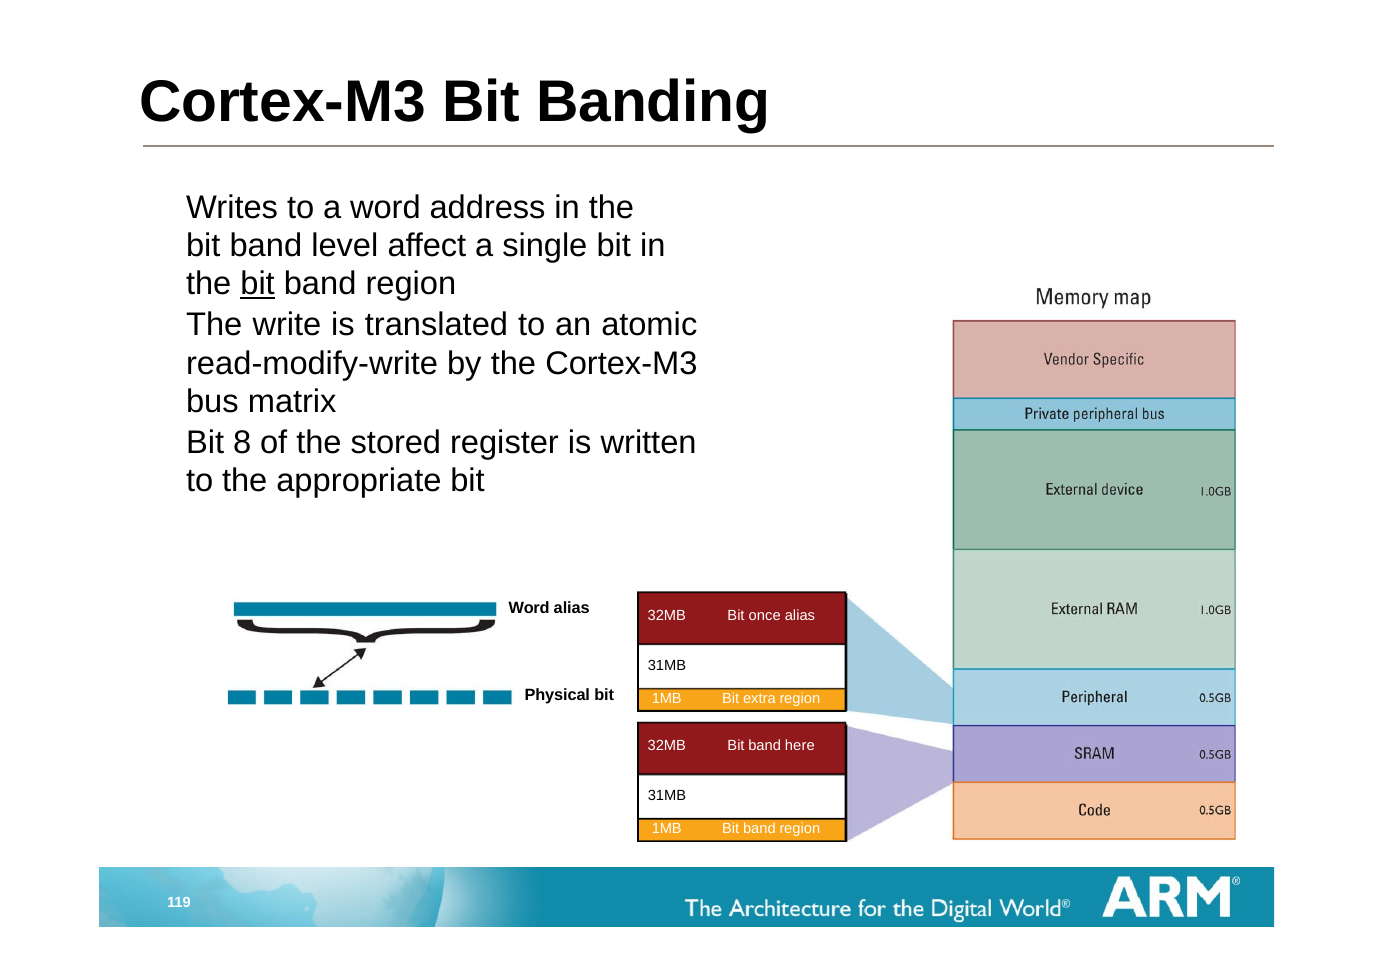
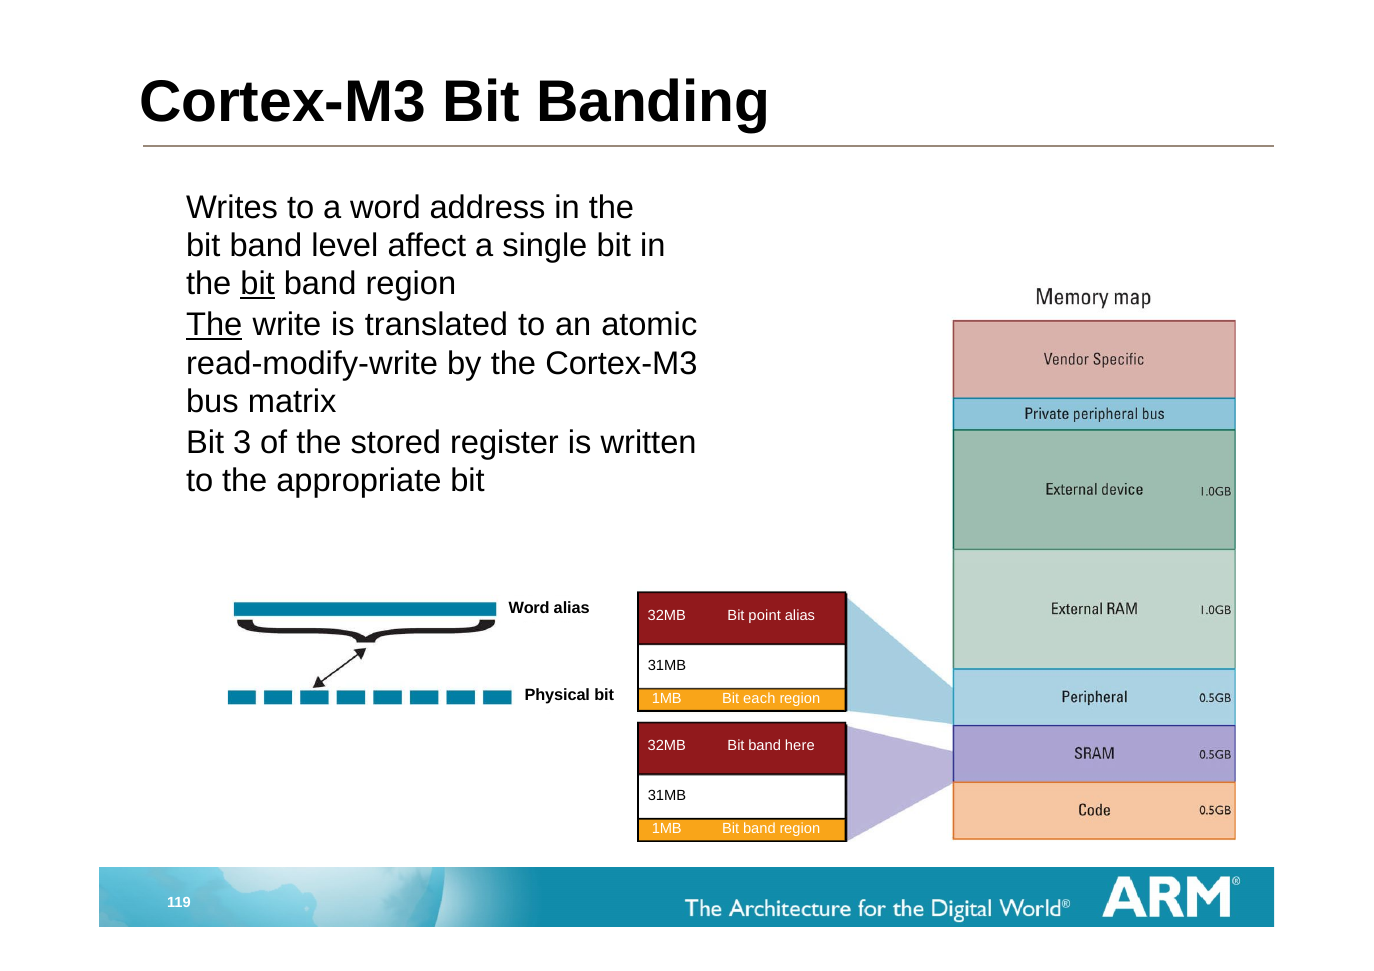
The at (214, 325) underline: none -> present
8: 8 -> 3
once: once -> point
extra: extra -> each
